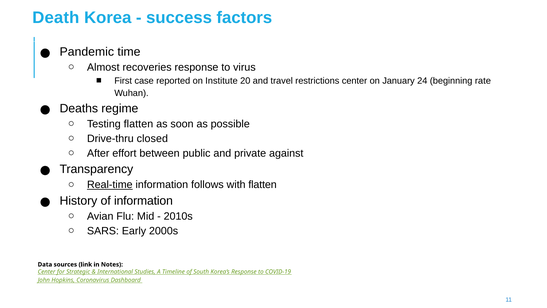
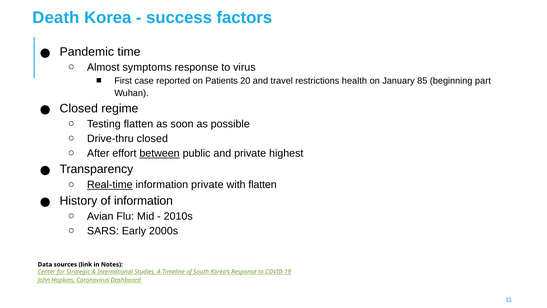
recoveries: recoveries -> symptoms
Institute: Institute -> Patients
restrictions center: center -> health
24: 24 -> 85
rate: rate -> part
Deaths at (79, 108): Deaths -> Closed
between underline: none -> present
against: against -> highest
information follows: follows -> private
